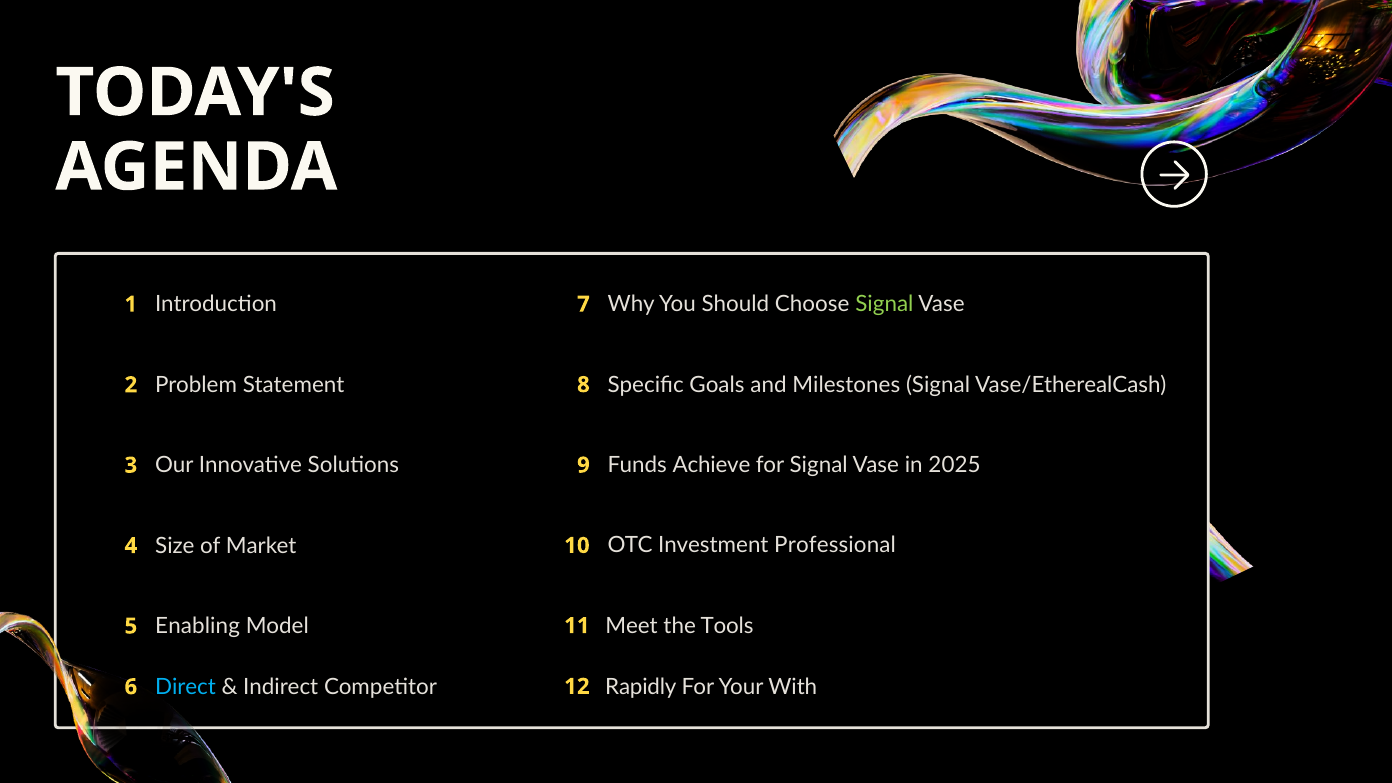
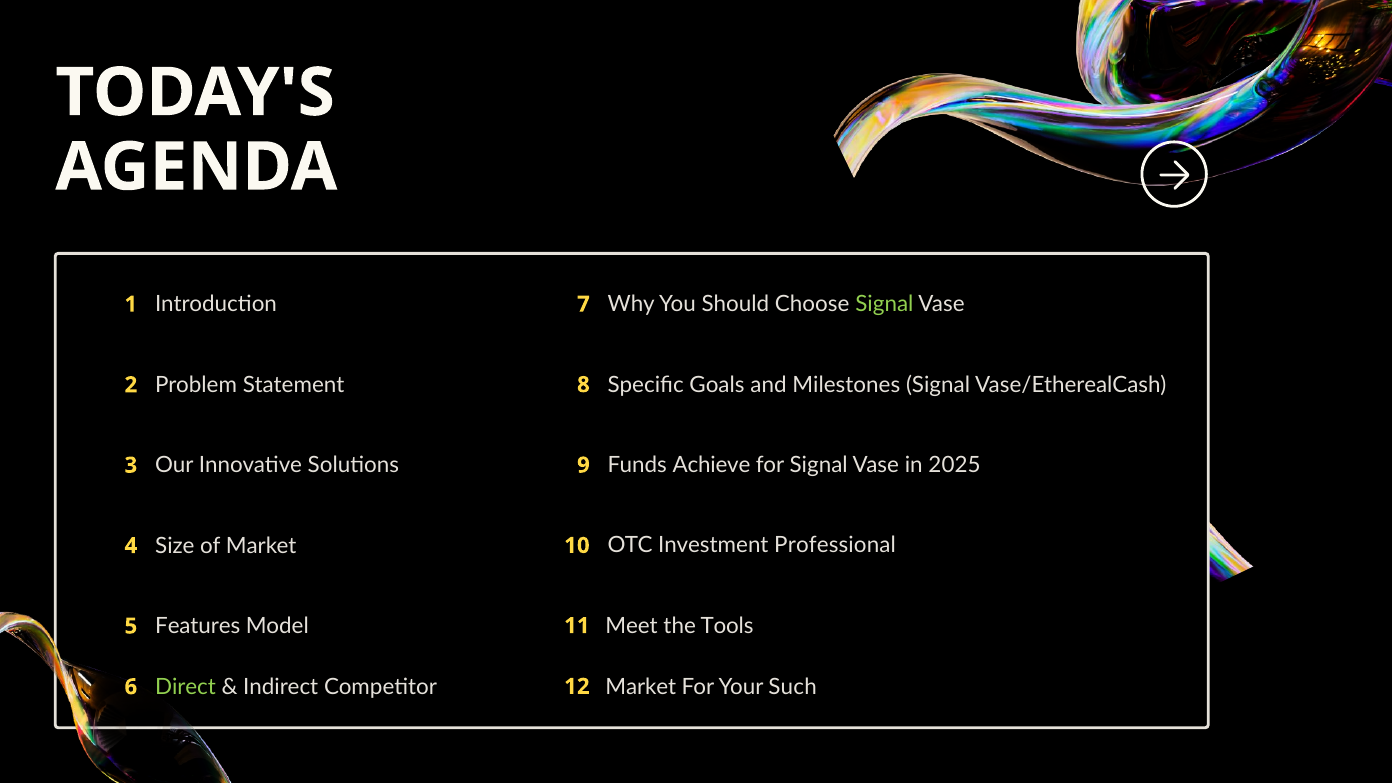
Enabling: Enabling -> Features
Direct colour: light blue -> light green
Rapidly at (641, 687): Rapidly -> Market
With: With -> Such
